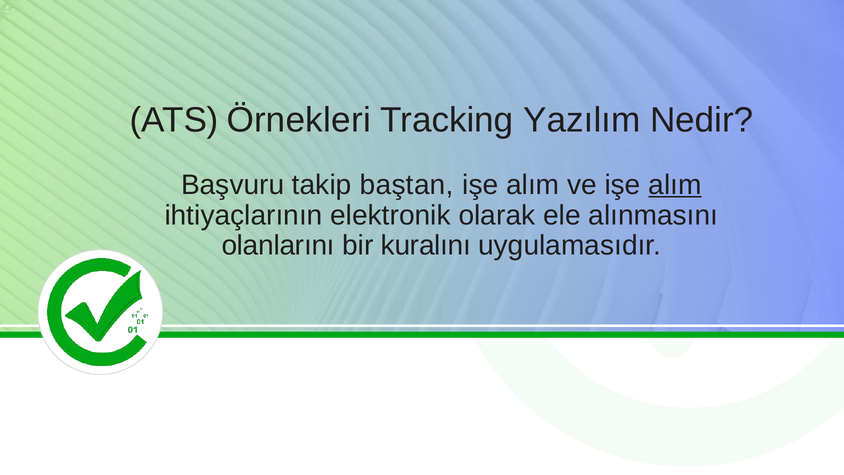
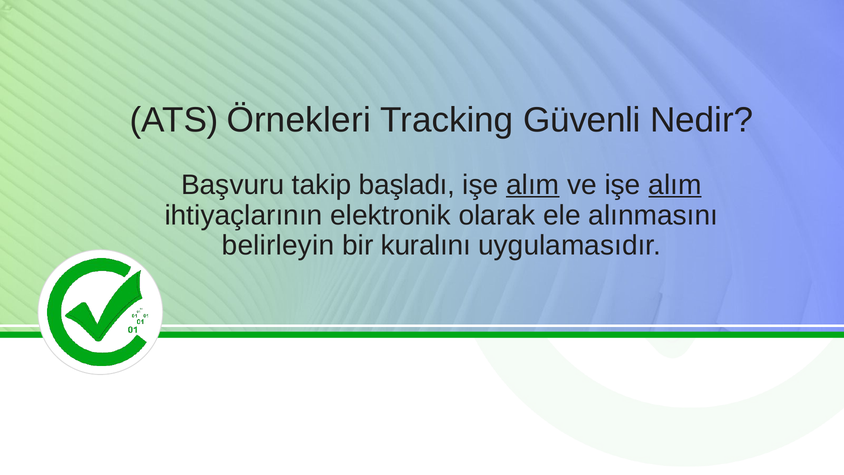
Yazılım: Yazılım -> Güvenli
baştan: baştan -> başladı
alım at (533, 185) underline: none -> present
olanlarını: olanlarını -> belirleyin
